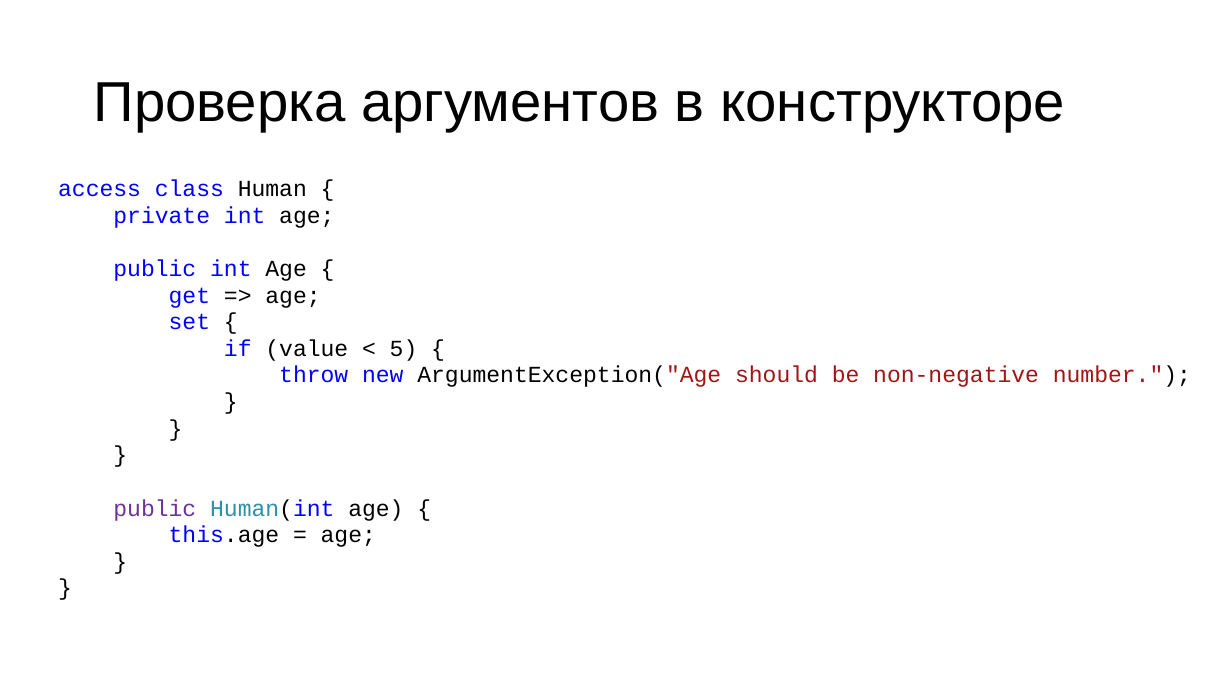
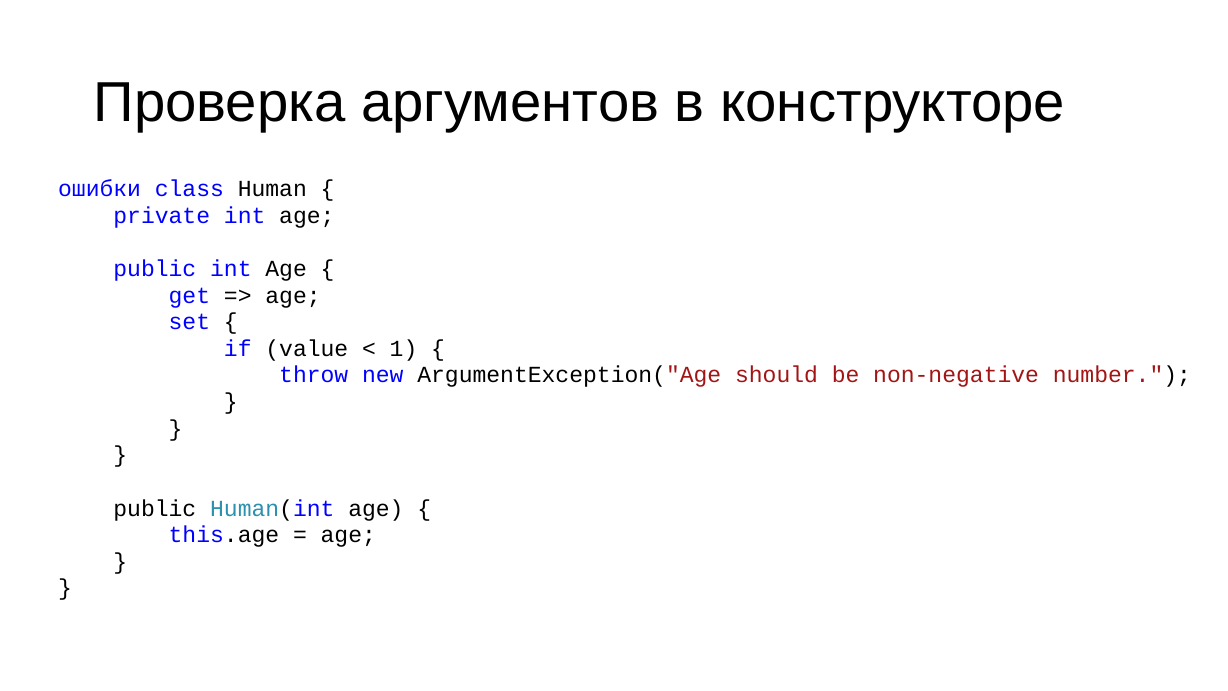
access: access -> ошибки
5: 5 -> 1
public at (155, 508) colour: purple -> black
